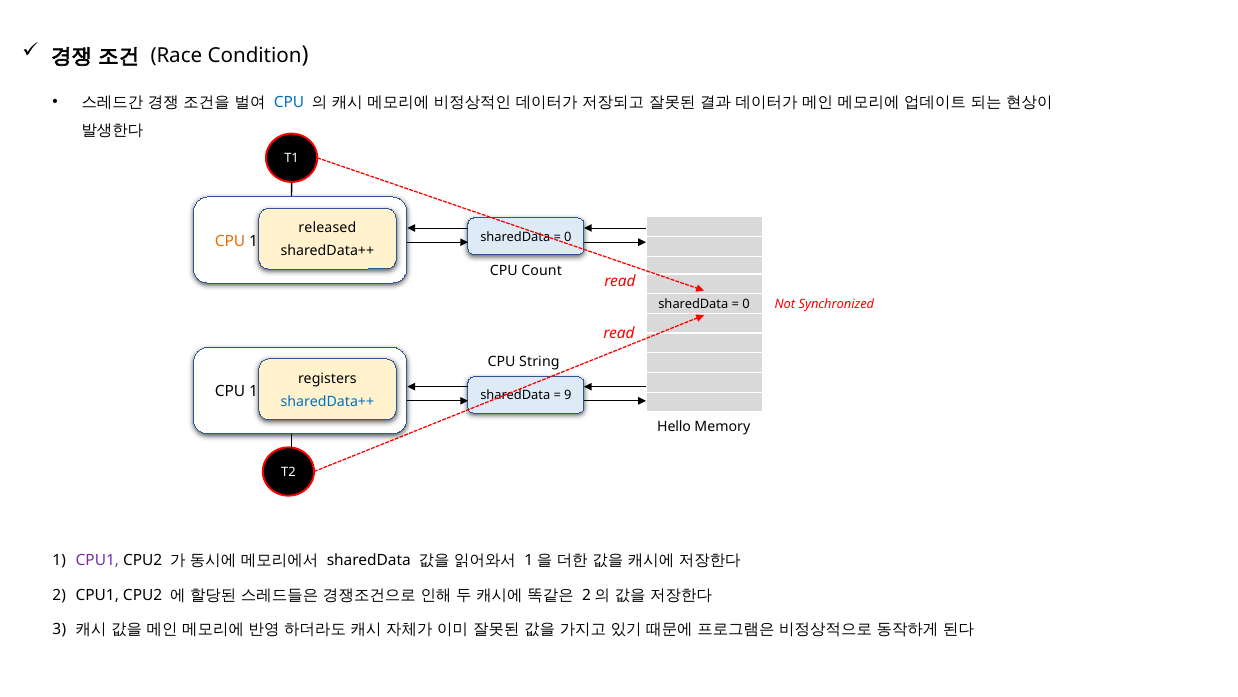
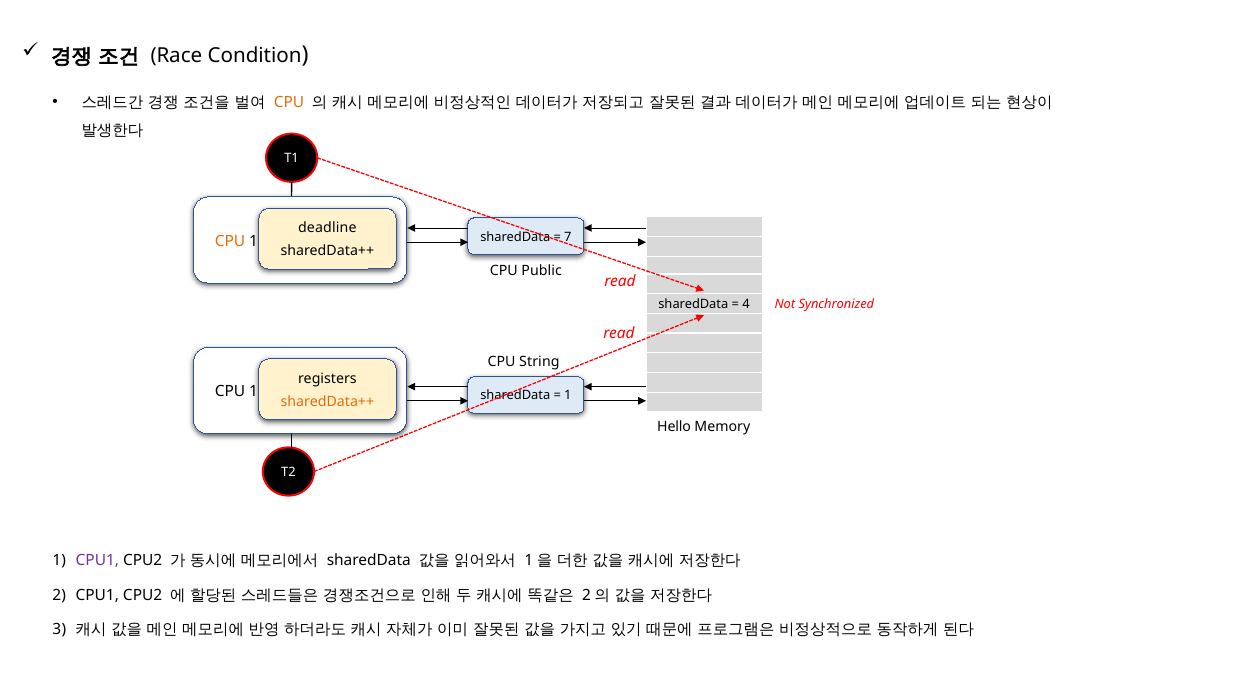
CPU at (289, 102) colour: blue -> orange
released: released -> deadline
0 at (568, 237): 0 -> 7
Count: Count -> Public
0 at (746, 303): 0 -> 4
9 at (568, 395): 9 -> 1
sharedData++ at (327, 402) colour: blue -> orange
